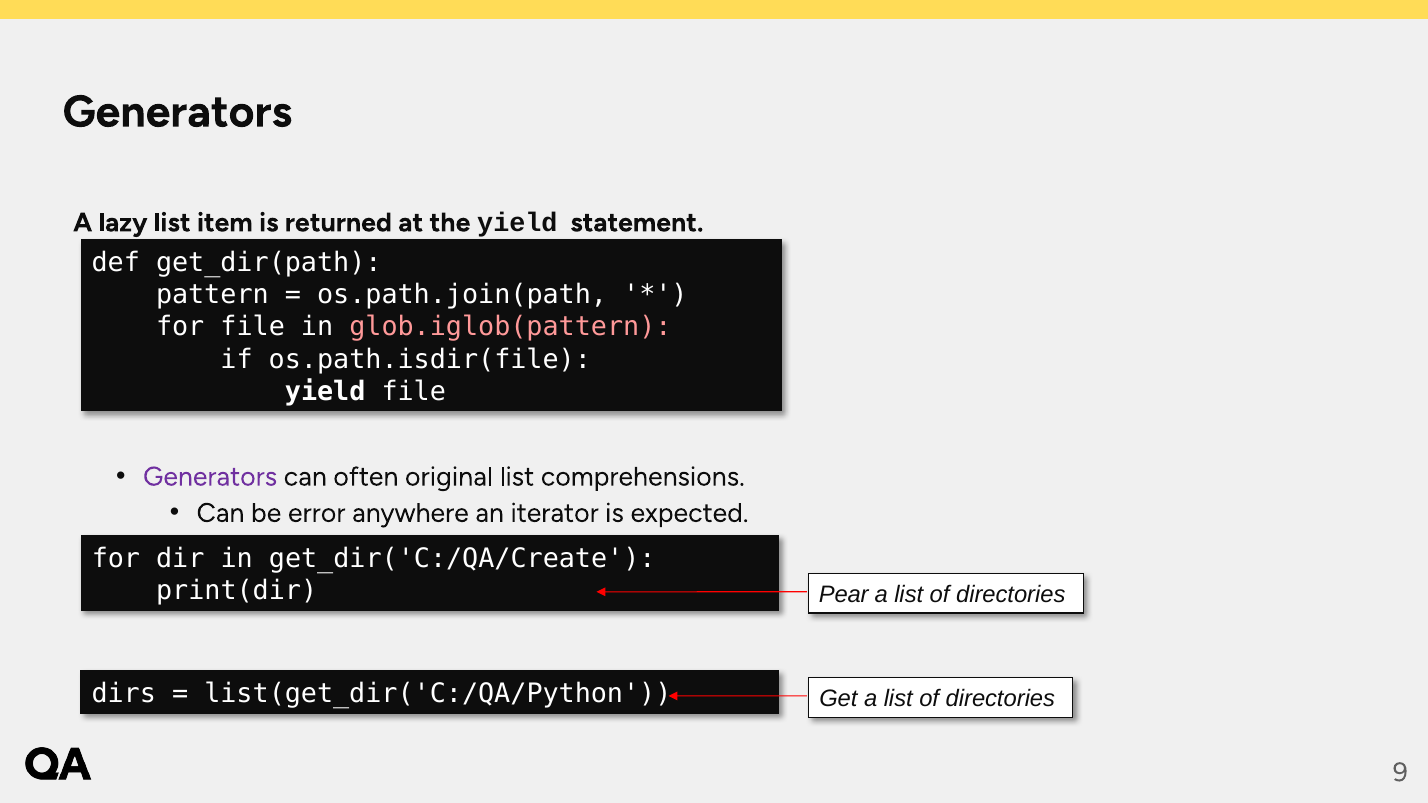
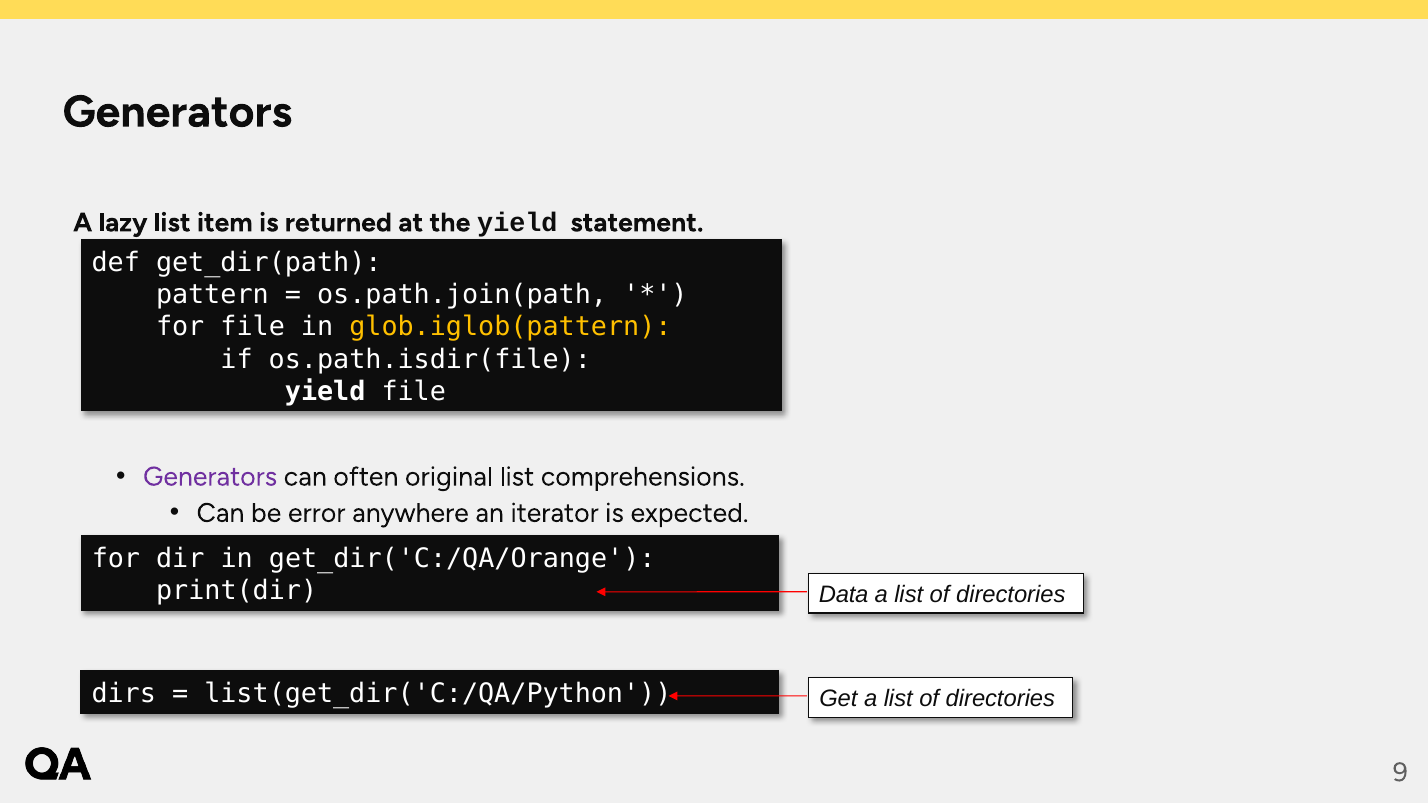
glob.iglob(pattern colour: pink -> yellow
get_dir('C:/QA/Create: get_dir('C:/QA/Create -> get_dir('C:/QA/Orange
Pear: Pear -> Data
